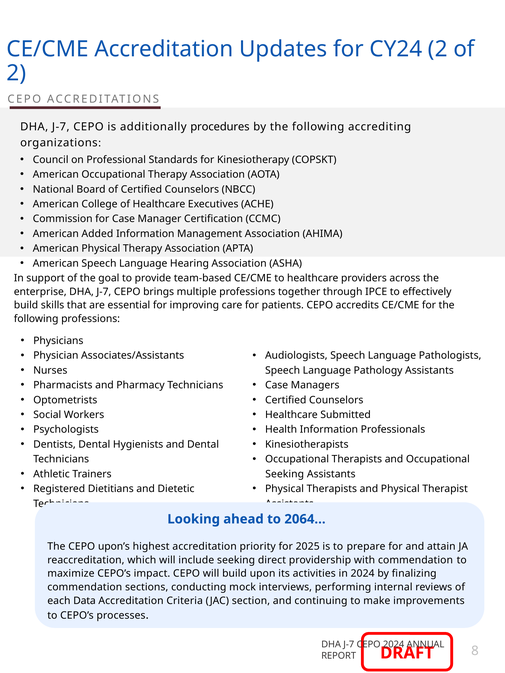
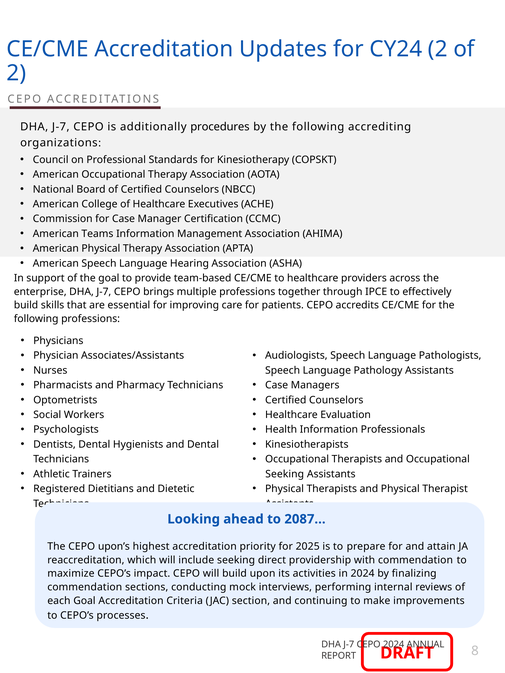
Added: Added -> Teams
Submitted: Submitted -> Evaluation
2064…: 2064… -> 2087…
each Data: Data -> Goal
